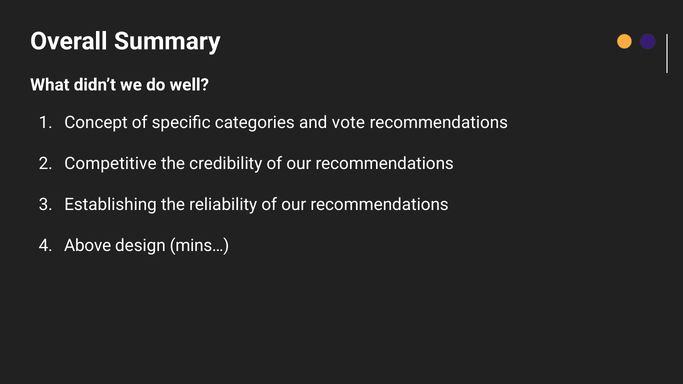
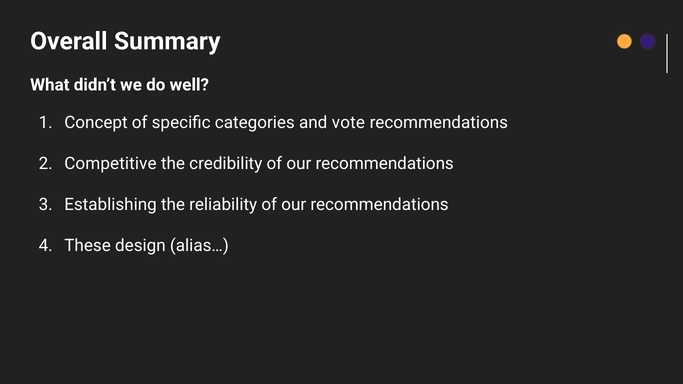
Above: Above -> These
mins…: mins… -> alias…
